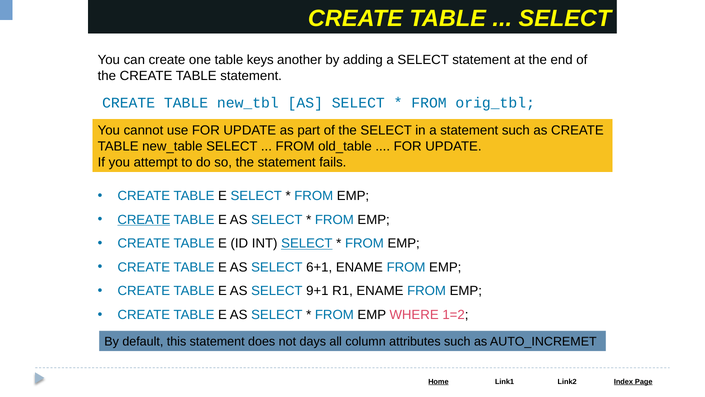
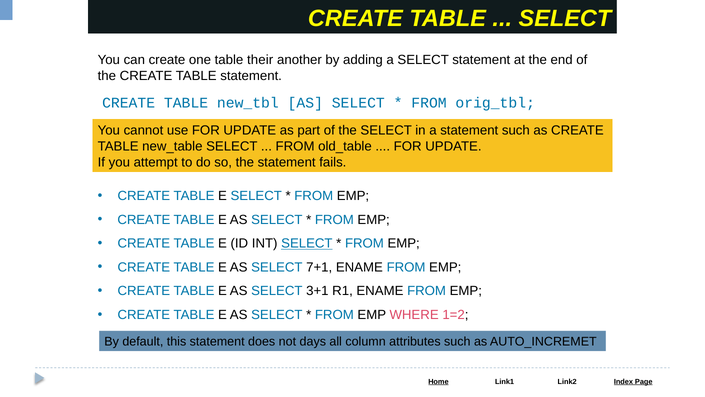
keys: keys -> their
CREATE at (144, 219) underline: present -> none
6+1: 6+1 -> 7+1
9+1: 9+1 -> 3+1
